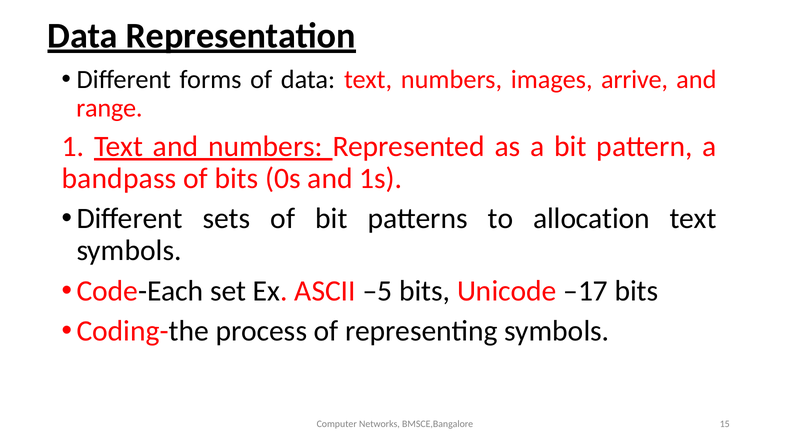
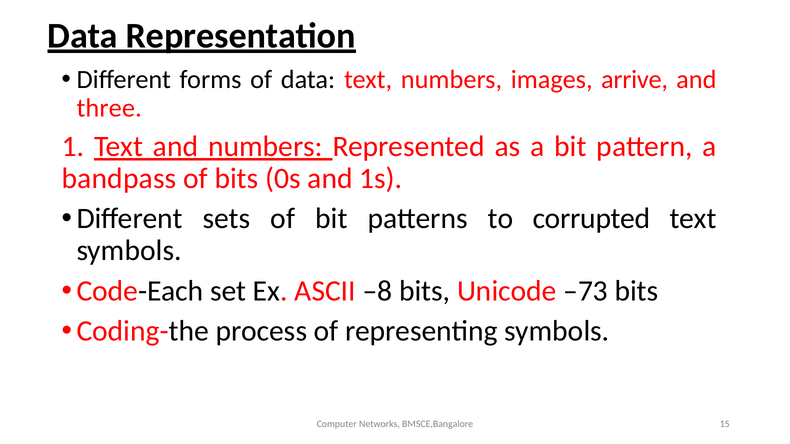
range: range -> three
allocation: allocation -> corrupted
–5: –5 -> –8
–17: –17 -> –73
